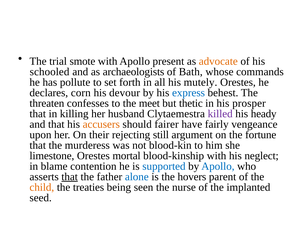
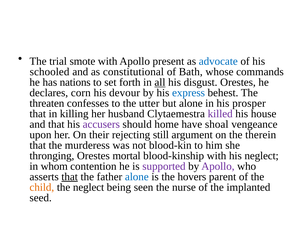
advocate colour: orange -> blue
archaeologists: archaeologists -> constitutional
pollute: pollute -> nations
all underline: none -> present
mutely: mutely -> disgust
meet: meet -> utter
but thetic: thetic -> alone
heady: heady -> house
accusers colour: orange -> purple
fairer: fairer -> home
fairly: fairly -> shoal
fortune: fortune -> therein
limestone: limestone -> thronging
blame: blame -> whom
supported colour: blue -> purple
Apollo at (218, 166) colour: blue -> purple
the treaties: treaties -> neglect
